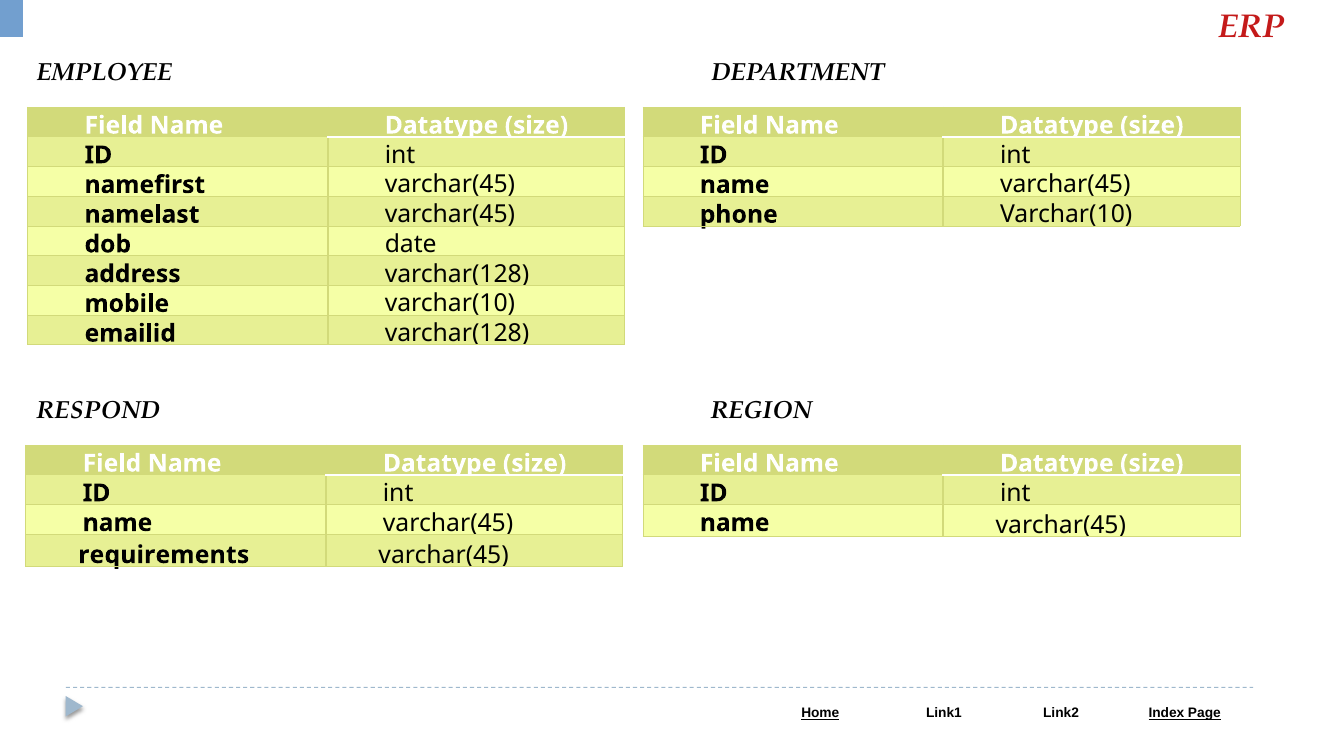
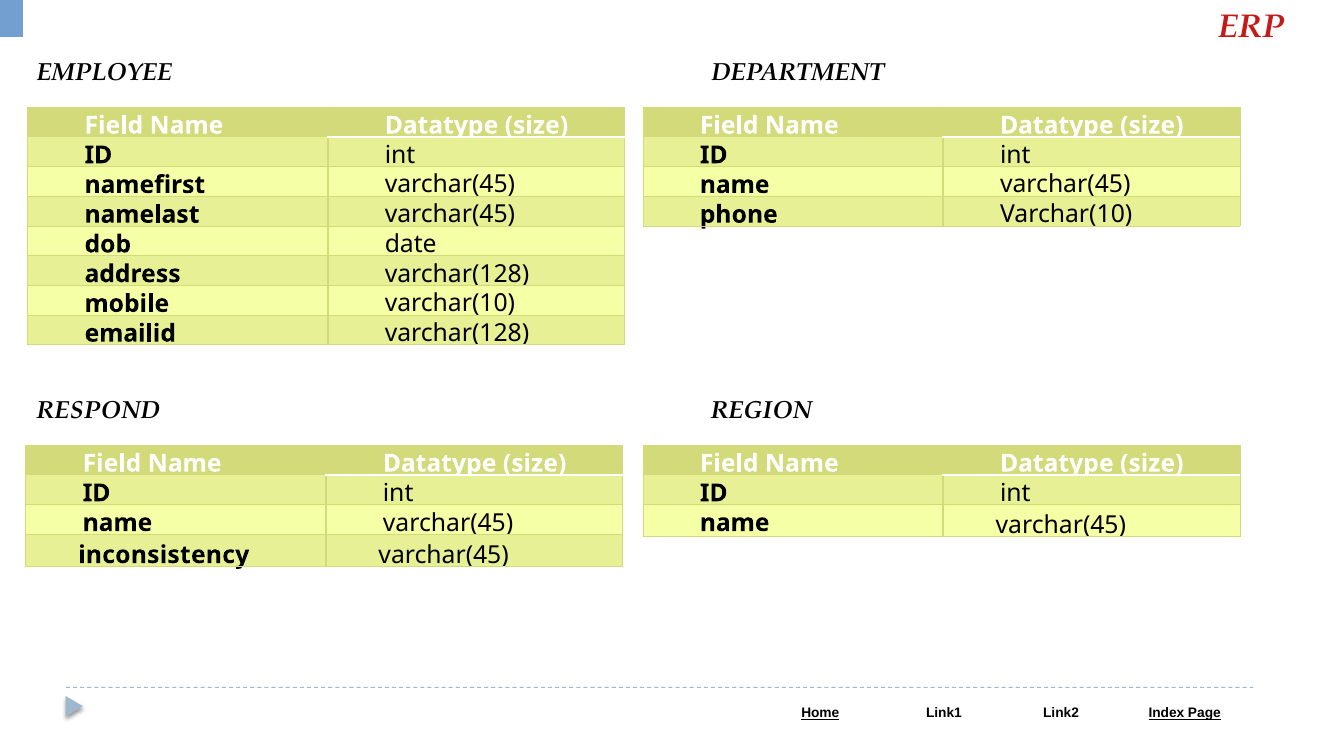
requirements: requirements -> inconsistency
